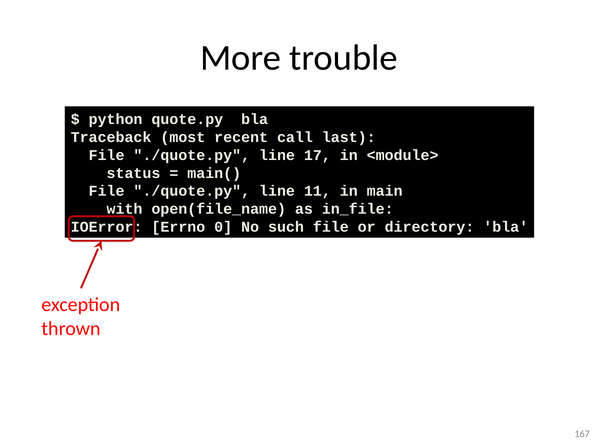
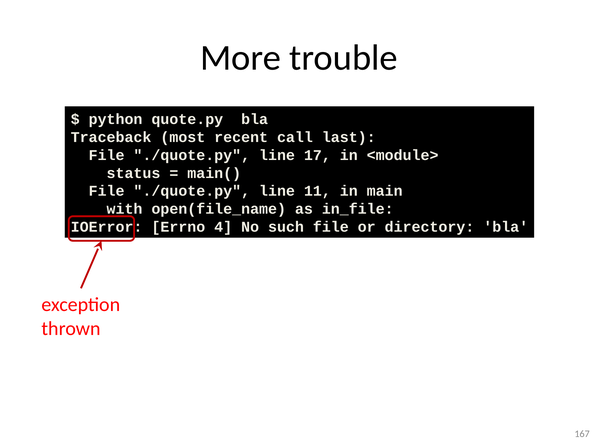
0: 0 -> 4
